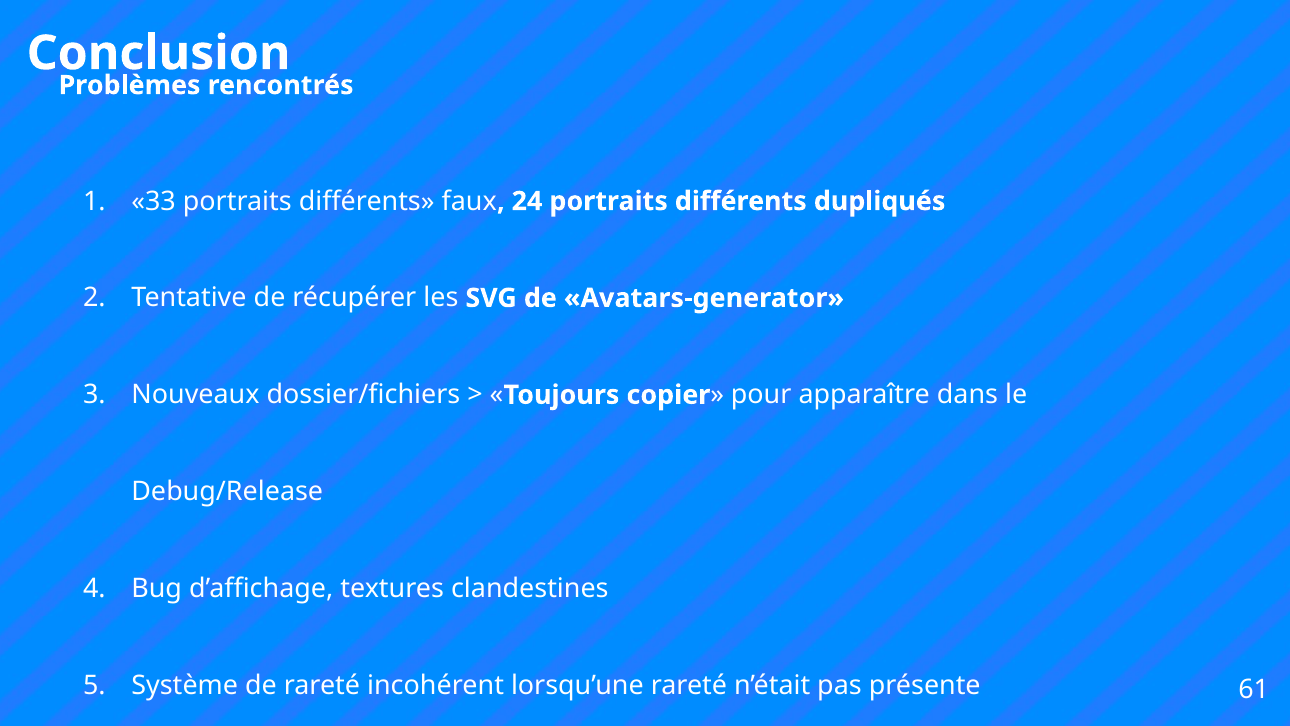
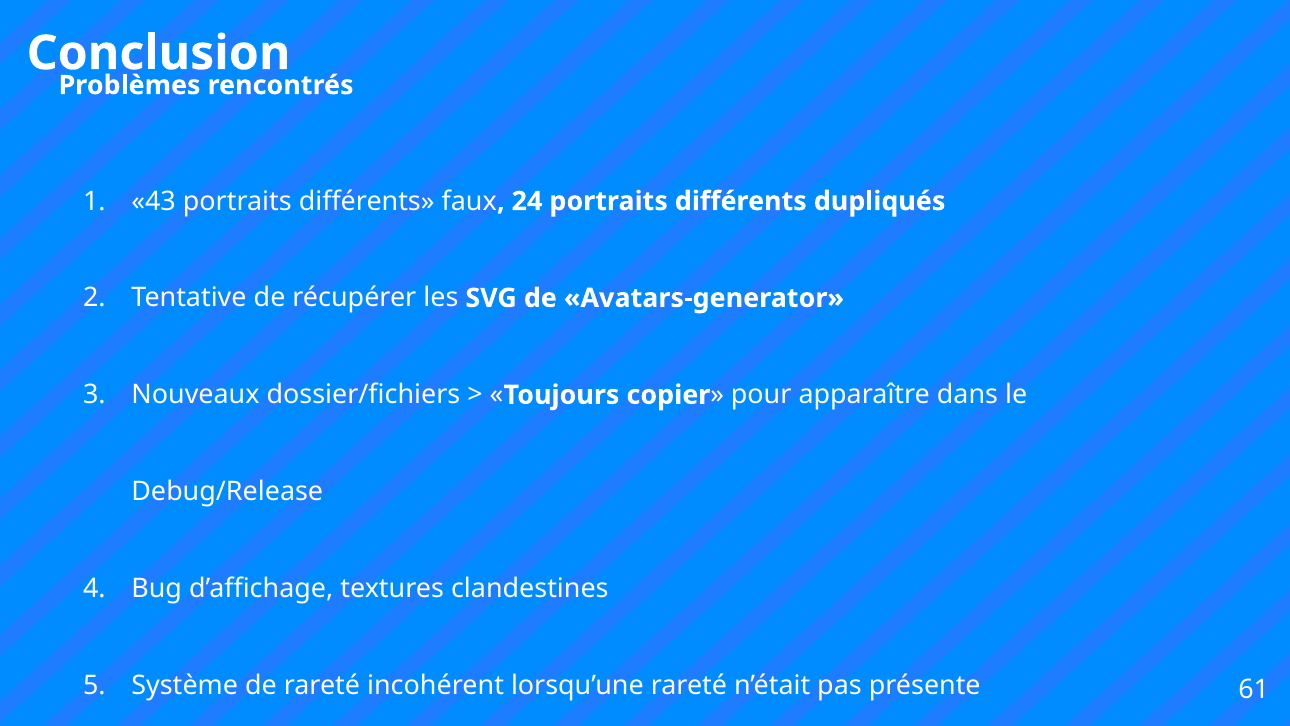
33: 33 -> 43
